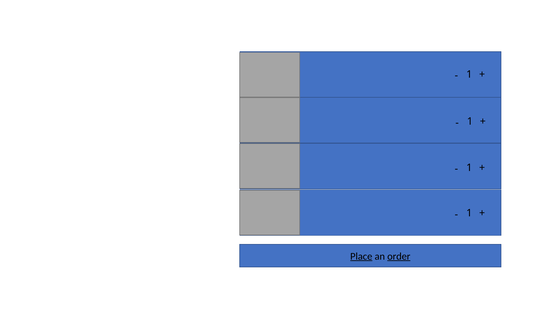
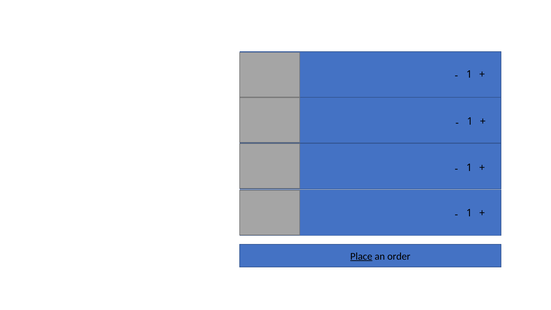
order underline: present -> none
